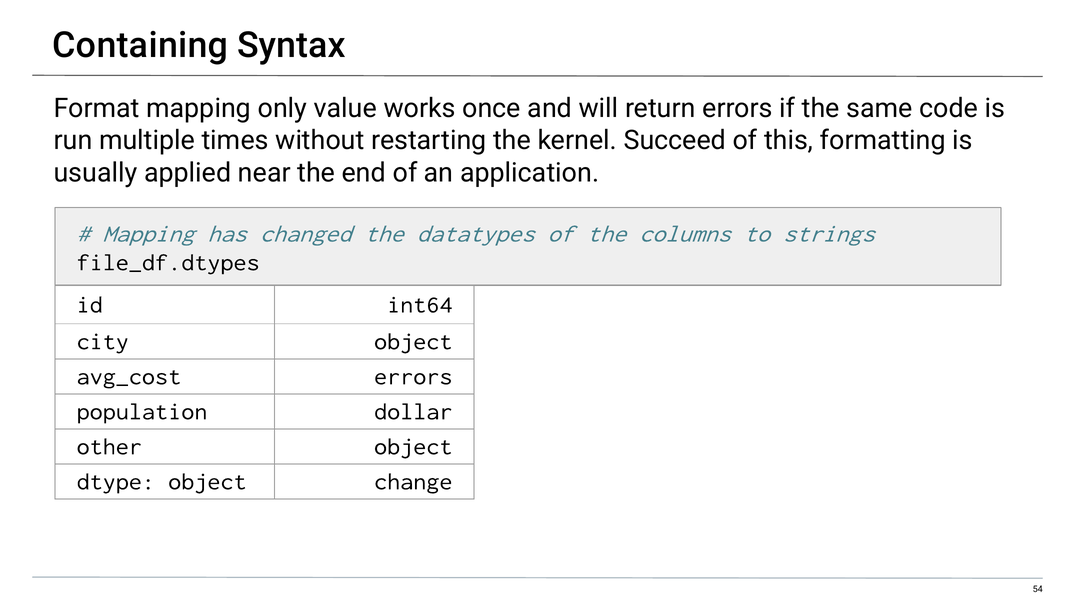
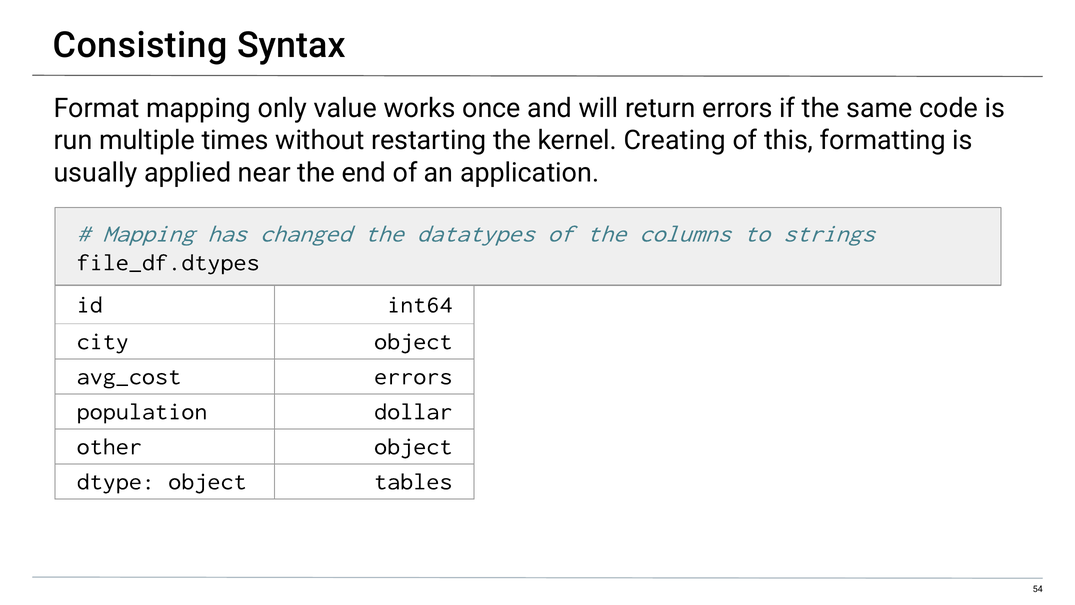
Containing: Containing -> Consisting
Succeed: Succeed -> Creating
change: change -> tables
